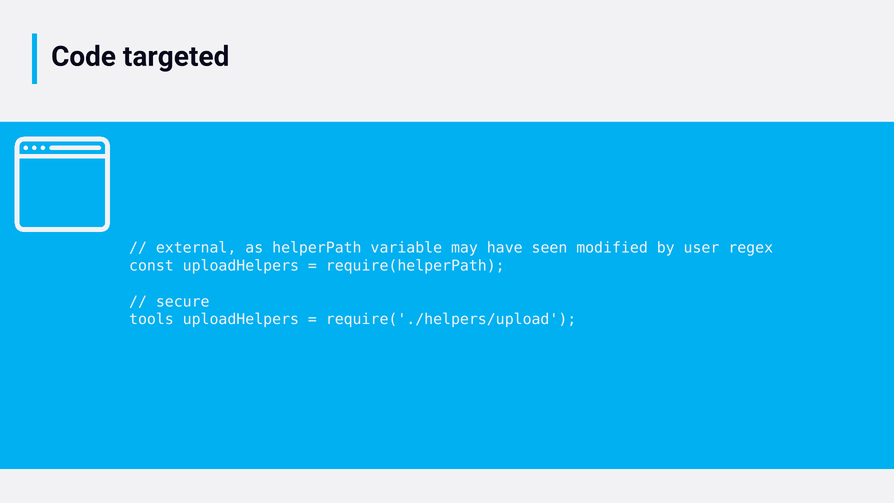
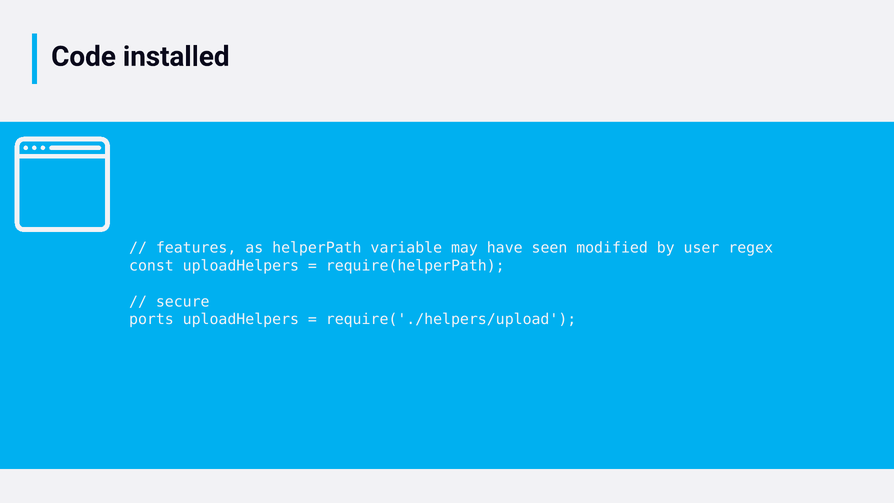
targeted: targeted -> installed
external: external -> features
tools: tools -> ports
